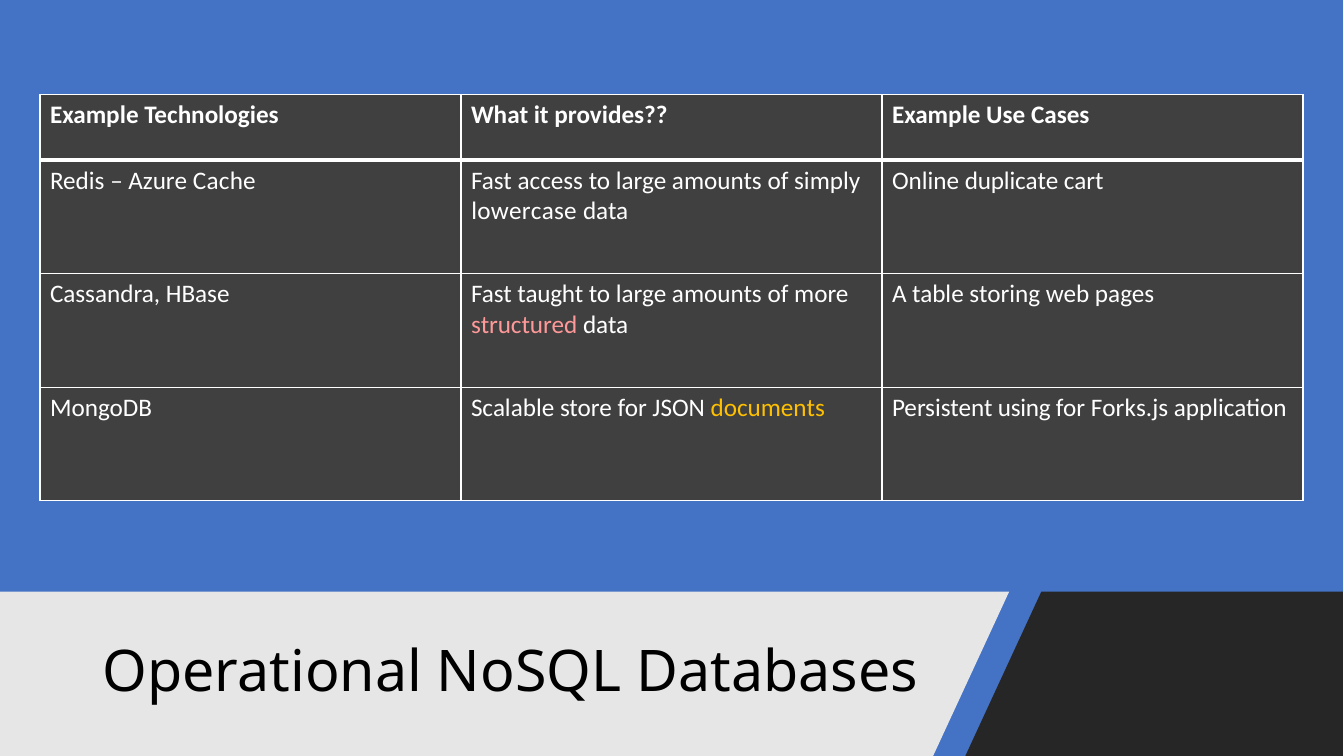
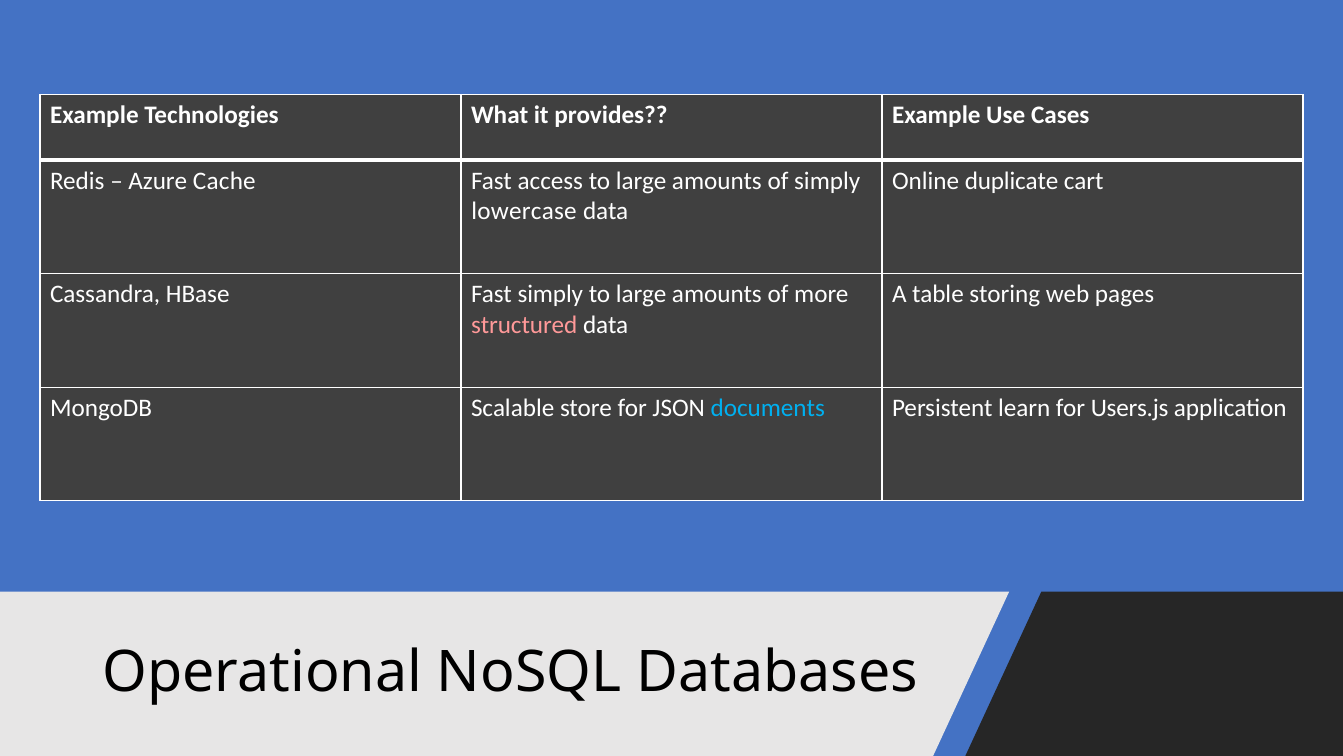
Fast taught: taught -> simply
documents colour: yellow -> light blue
using: using -> learn
Forks.js: Forks.js -> Users.js
